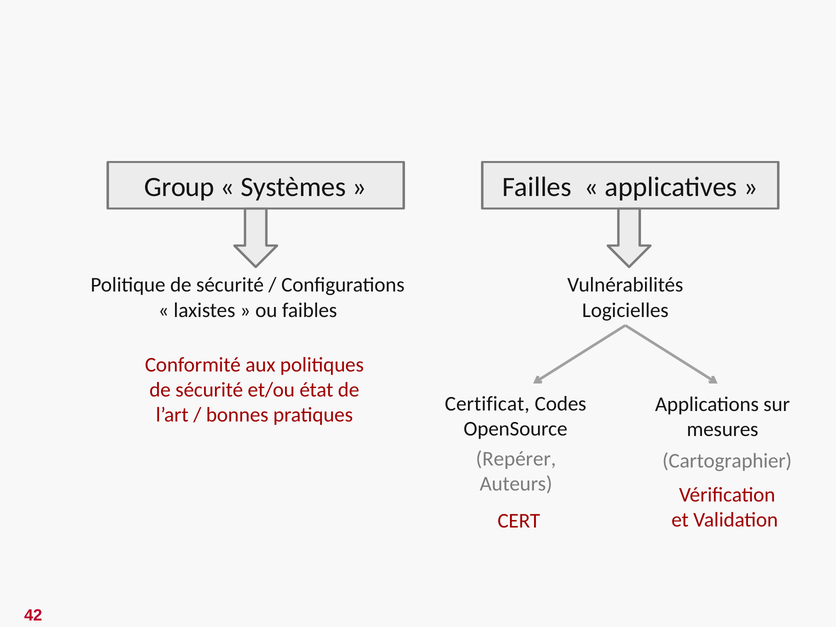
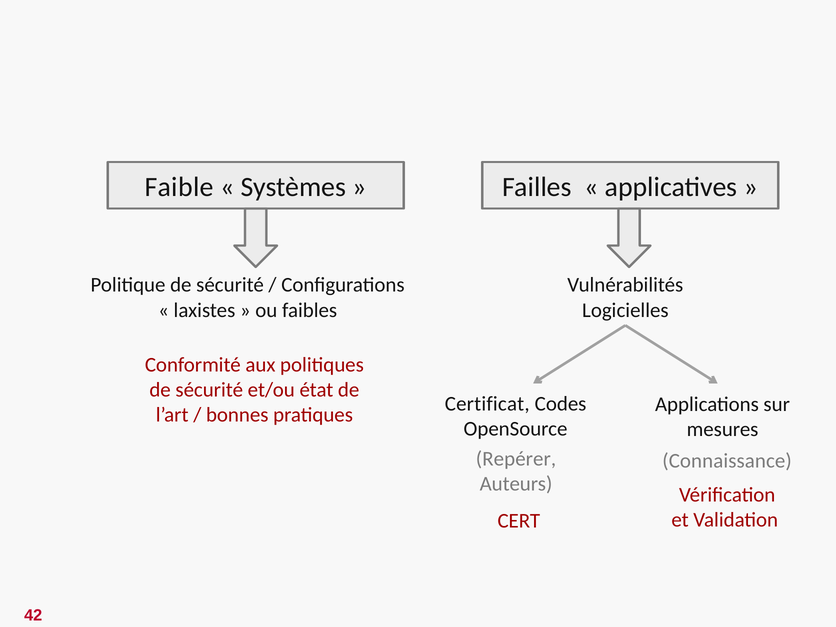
Group: Group -> Faible
Cartographier: Cartographier -> Connaissance
